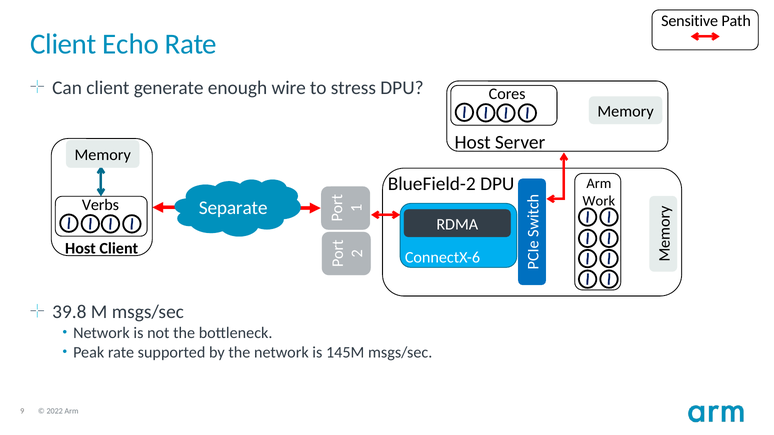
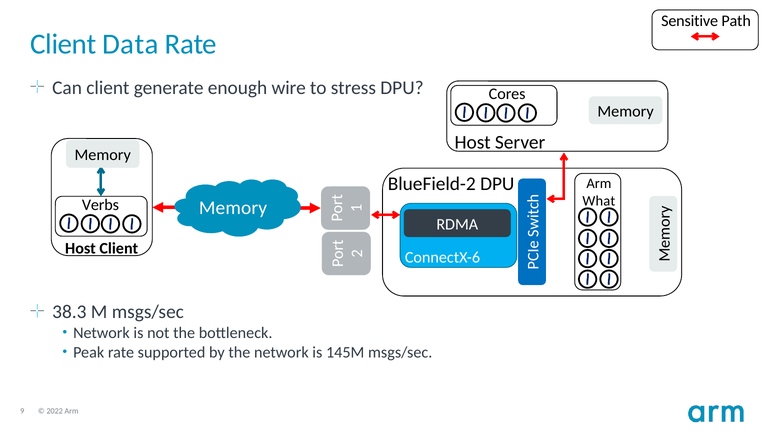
Echo: Echo -> Data
Work: Work -> What
Separate at (233, 208): Separate -> Memory
39.8: 39.8 -> 38.3
